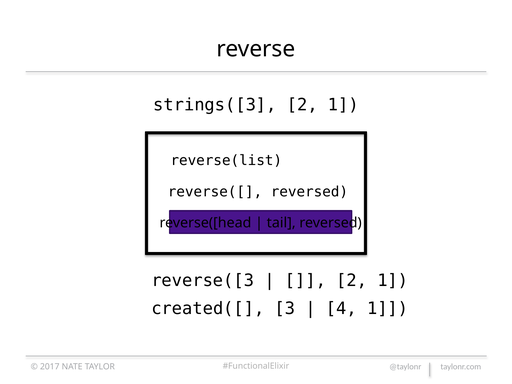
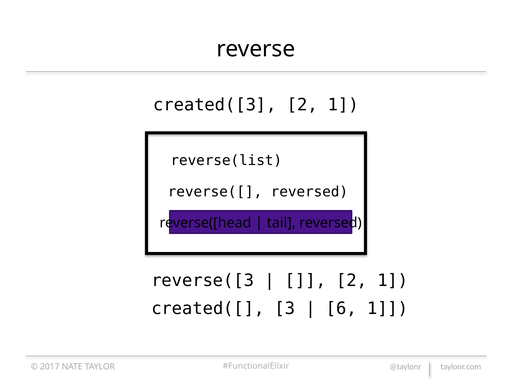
strings([3: strings([3 -> created([3
4: 4 -> 6
